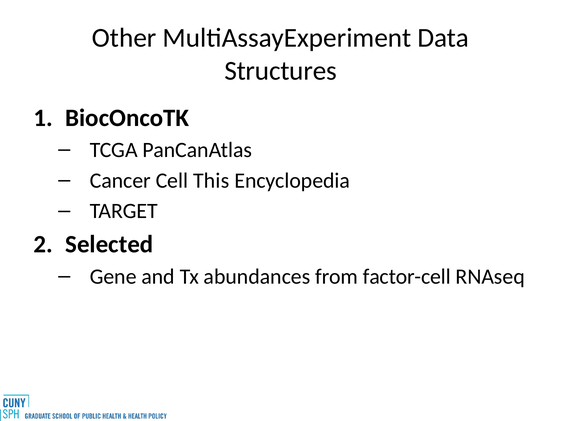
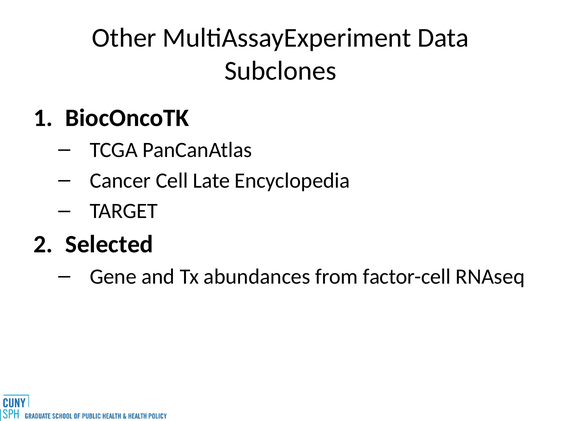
Structures: Structures -> Subclones
This: This -> Late
